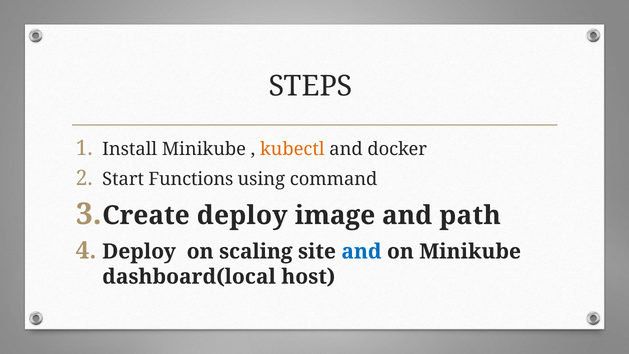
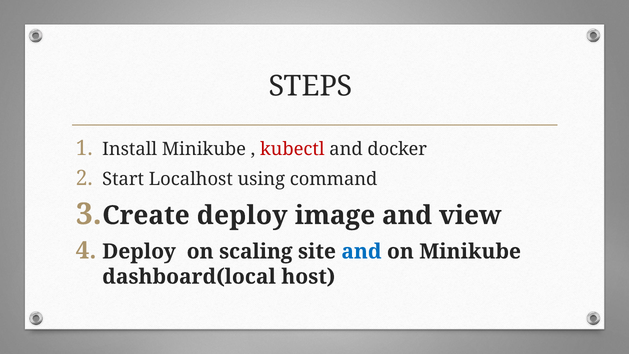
kubectl colour: orange -> red
Functions: Functions -> Localhost
path: path -> view
